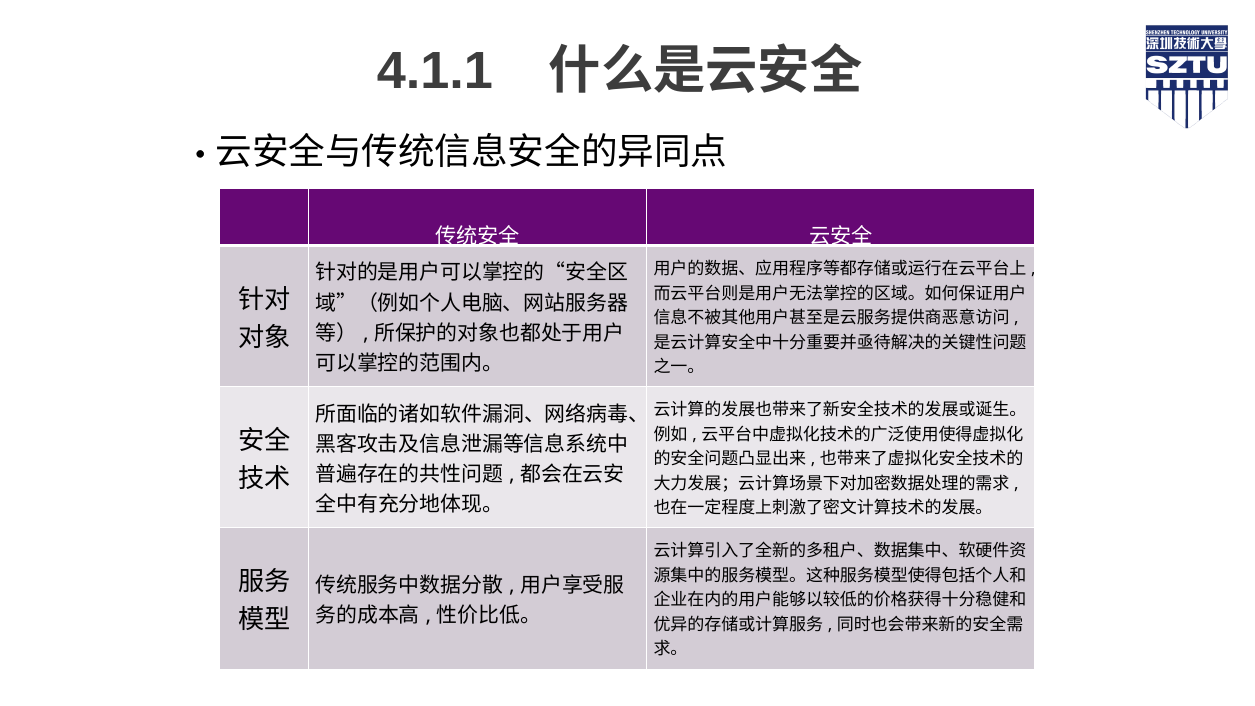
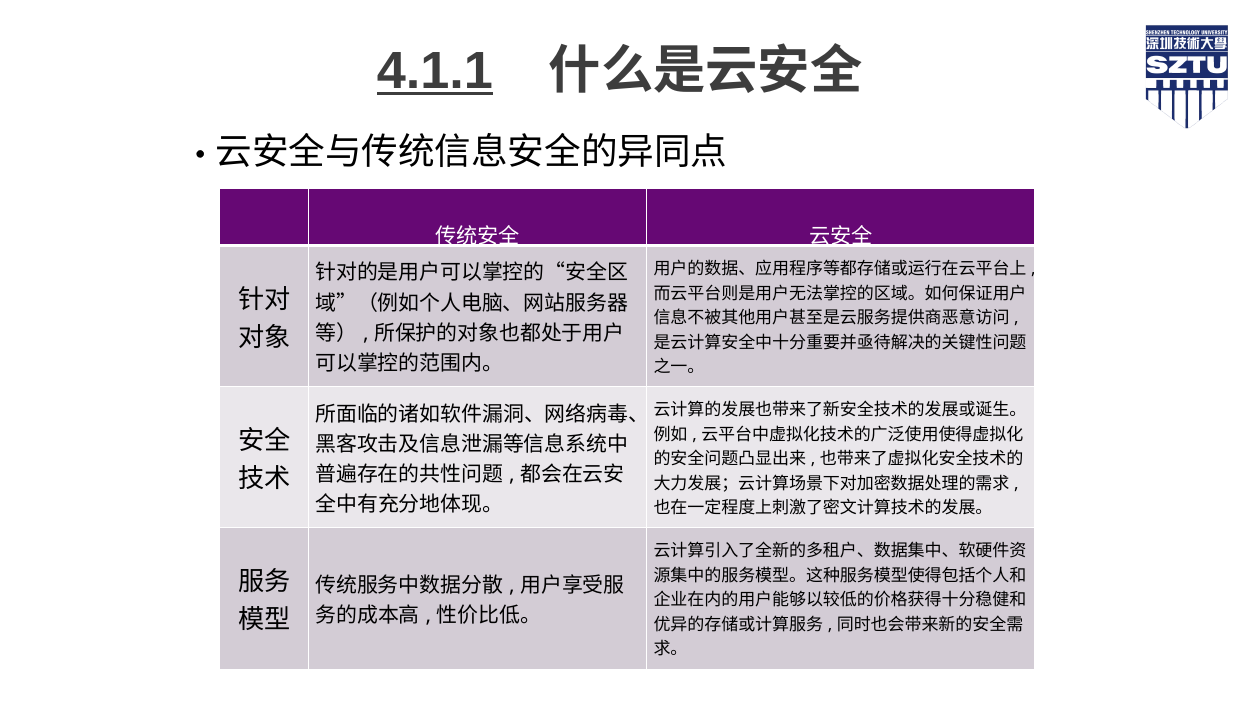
4.1.1 underline: none -> present
